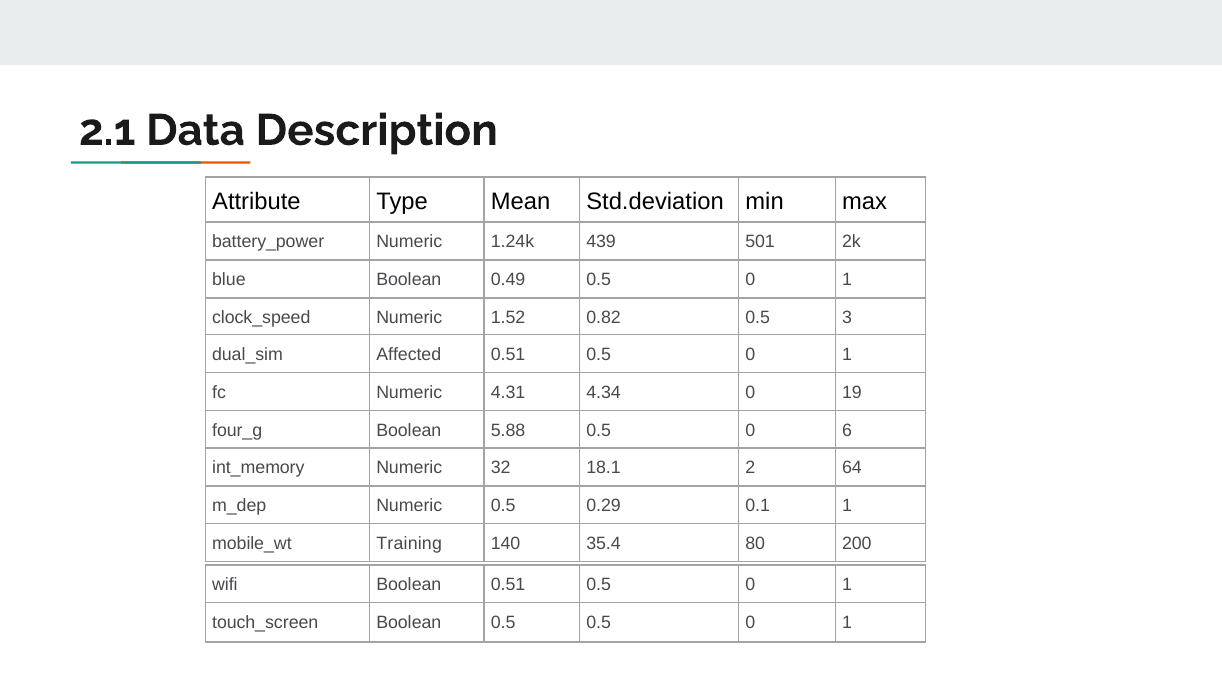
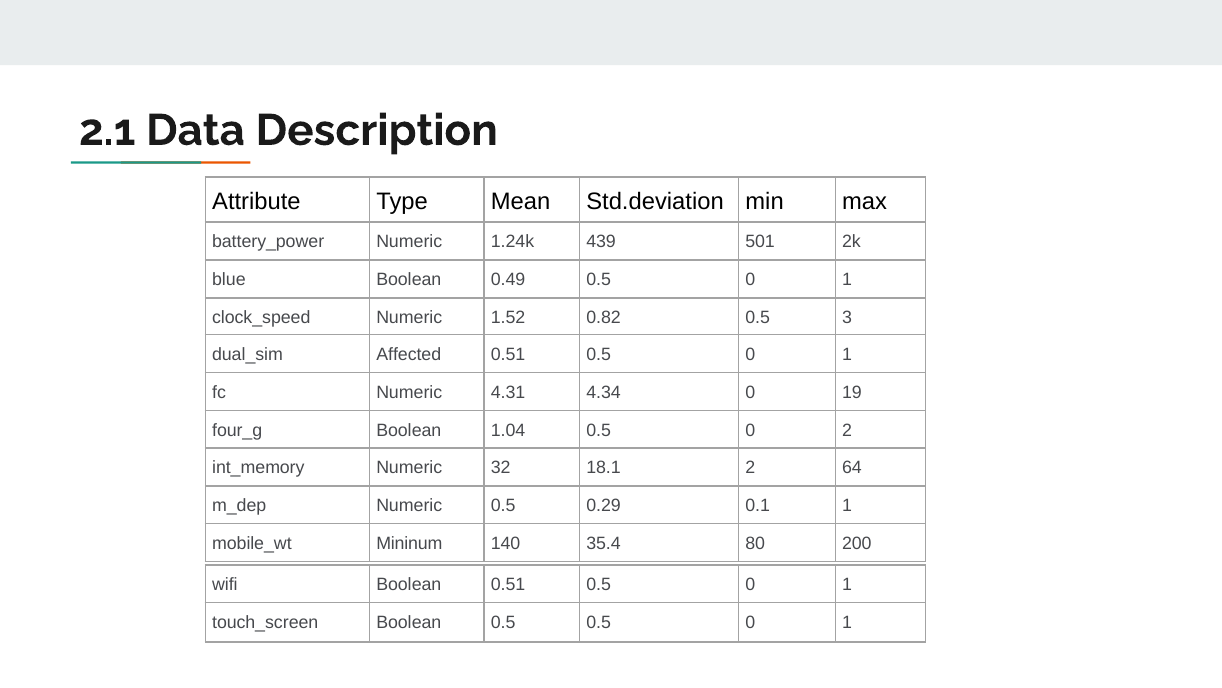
5.88: 5.88 -> 1.04
0 6: 6 -> 2
Training: Training -> Mininum
